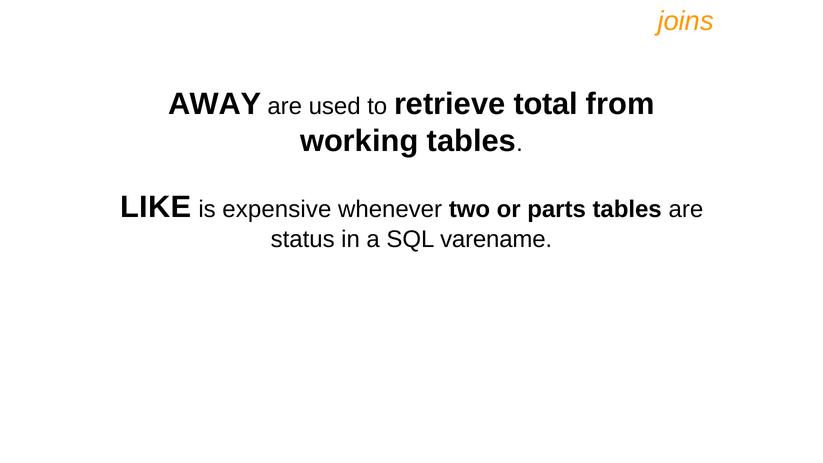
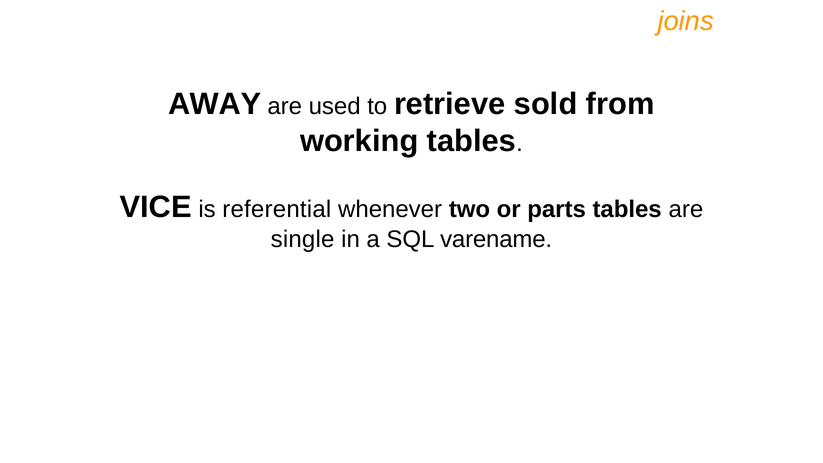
total: total -> sold
LIKE: LIKE -> VICE
expensive: expensive -> referential
status: status -> single
